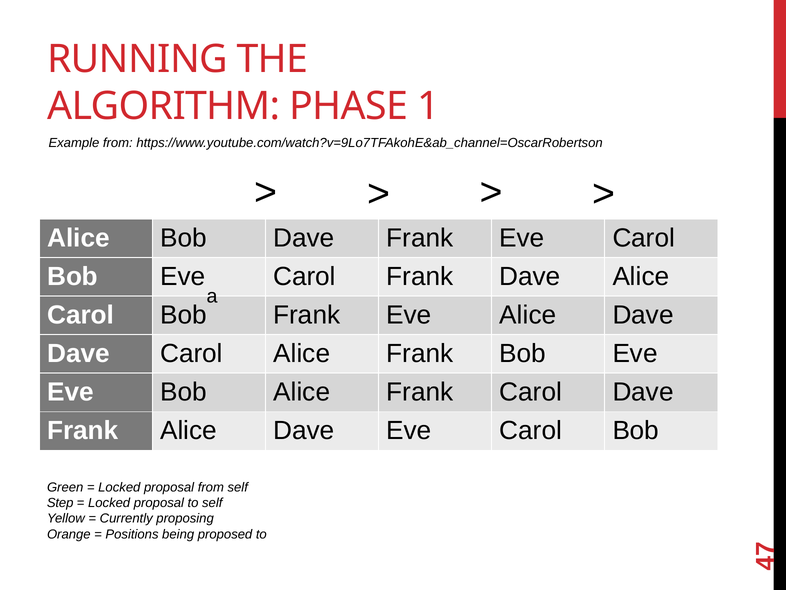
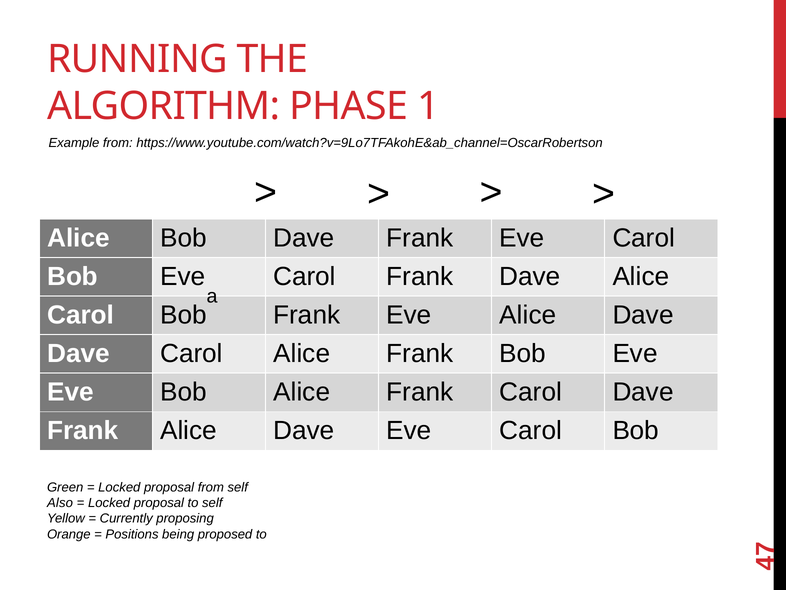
Step: Step -> Also
